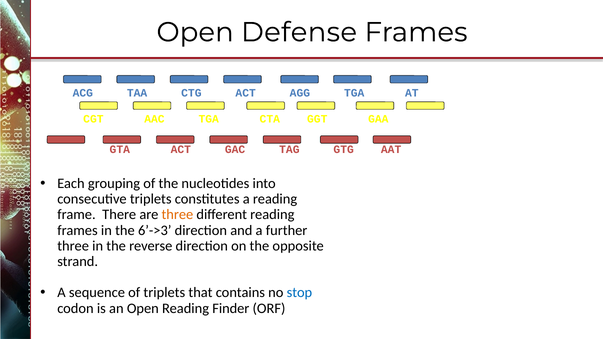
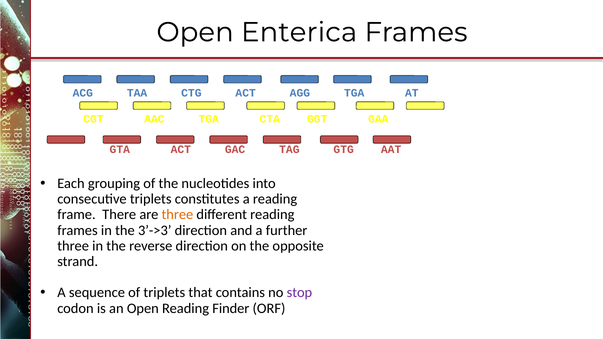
Defense: Defense -> Enterica
6’->3: 6’->3 -> 3’->3
stop colour: blue -> purple
